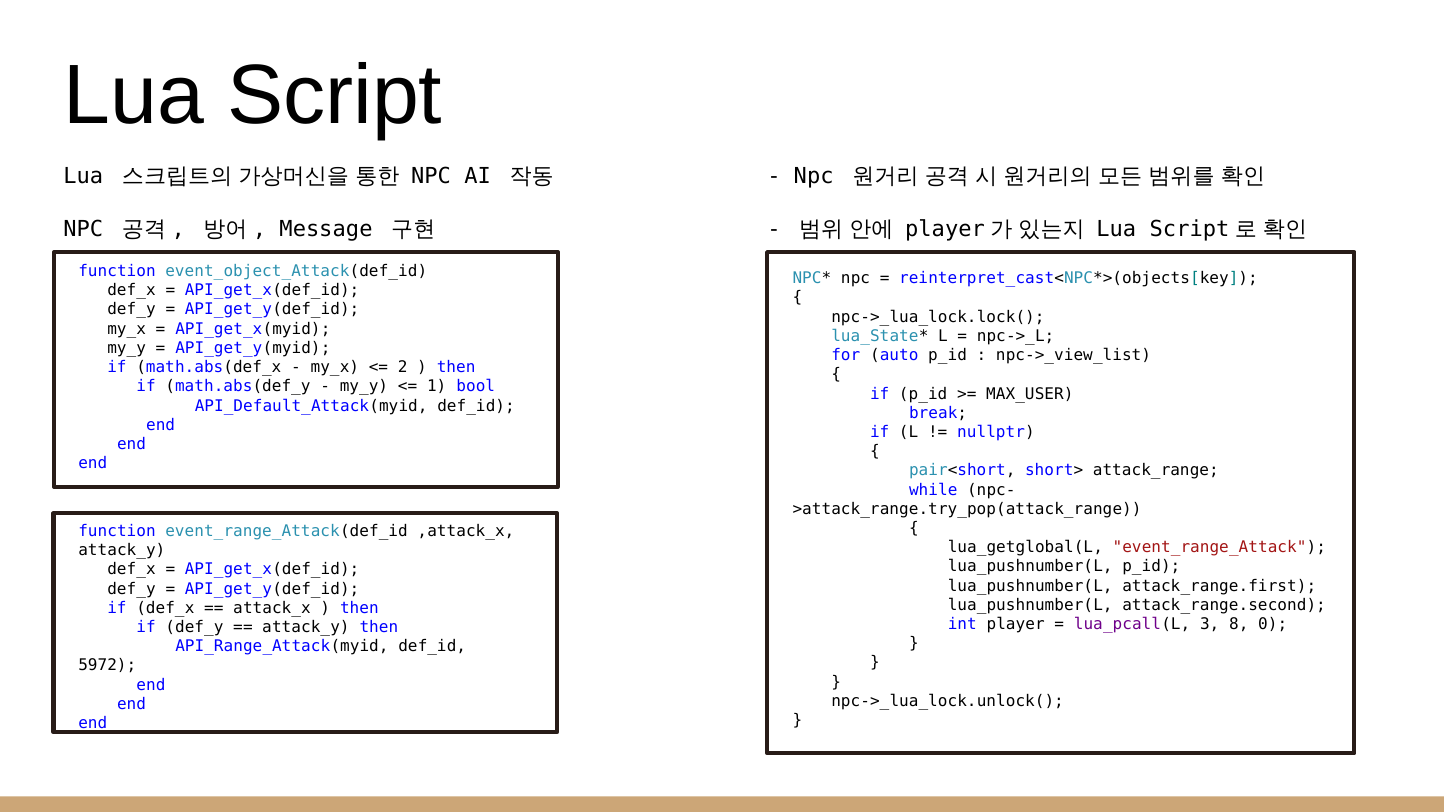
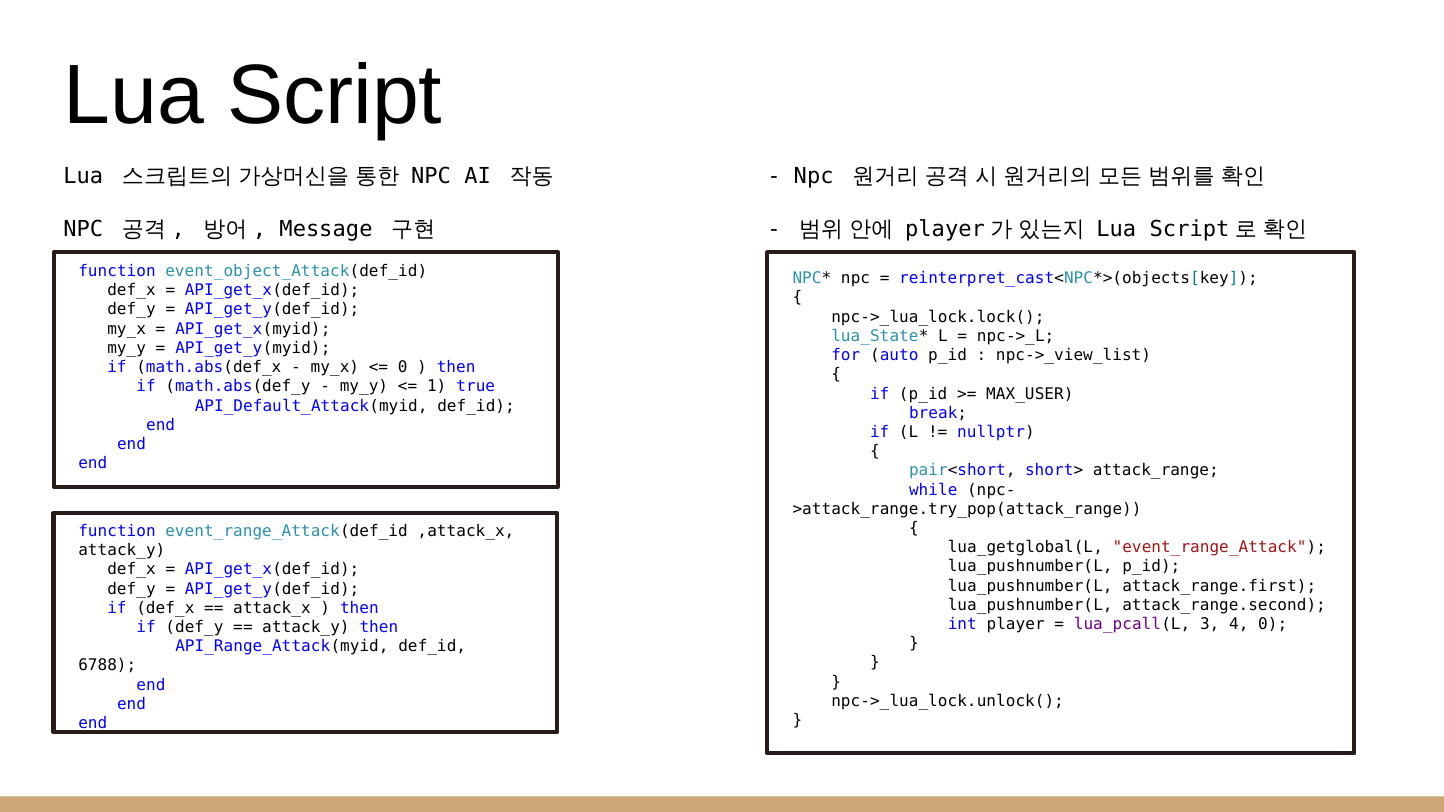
2 at (403, 367): 2 -> 0
bool: bool -> true
8: 8 -> 4
5972: 5972 -> 6788
